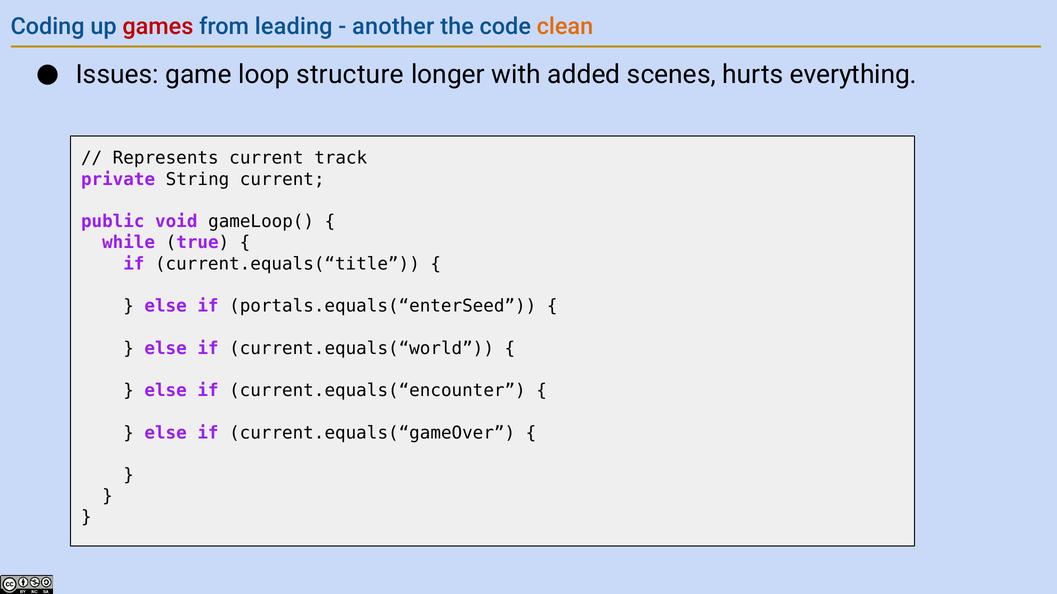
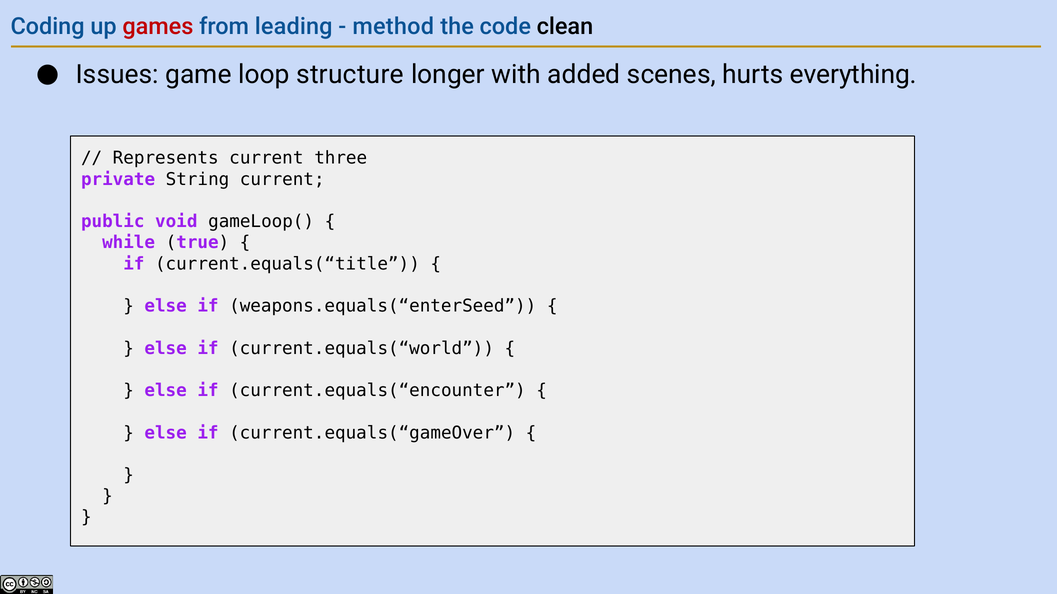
another: another -> method
clean colour: orange -> black
track: track -> three
portals.equals(“enterSeed: portals.equals(“enterSeed -> weapons.equals(“enterSeed
